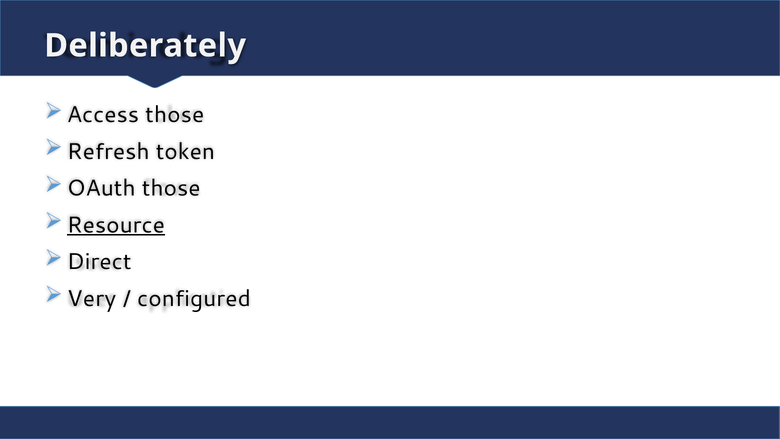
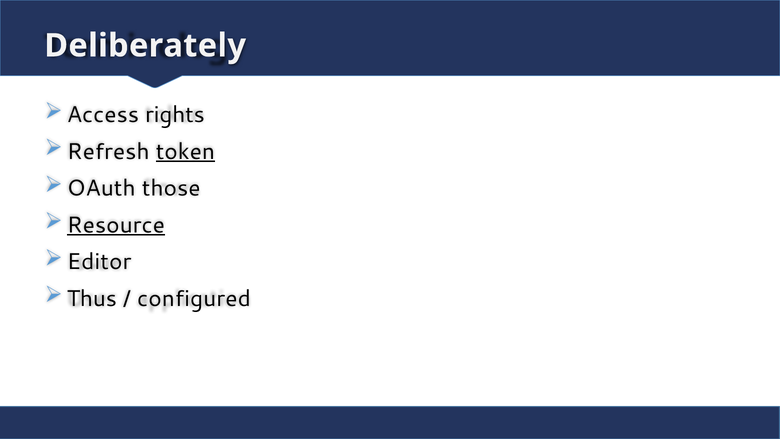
Access those: those -> rights
token underline: none -> present
Direct: Direct -> Editor
Very: Very -> Thus
